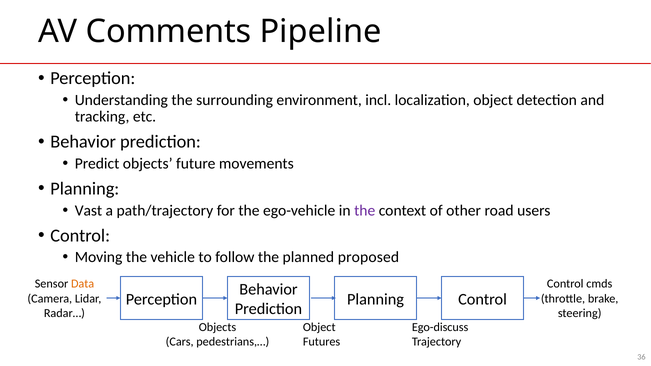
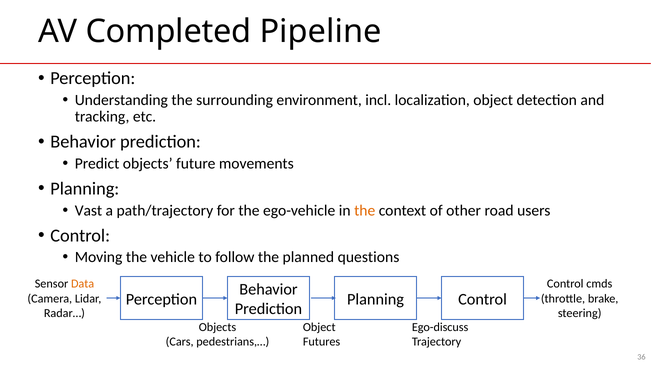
Comments: Comments -> Completed
the at (365, 210) colour: purple -> orange
proposed: proposed -> questions
